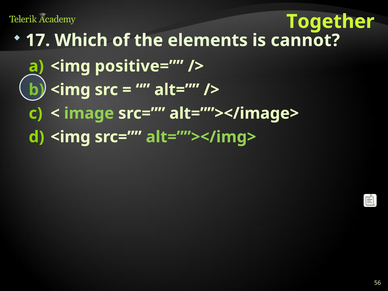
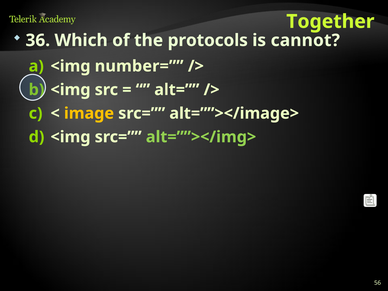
17: 17 -> 36
elements: elements -> protocols
positive=: positive= -> number=
image colour: light green -> yellow
